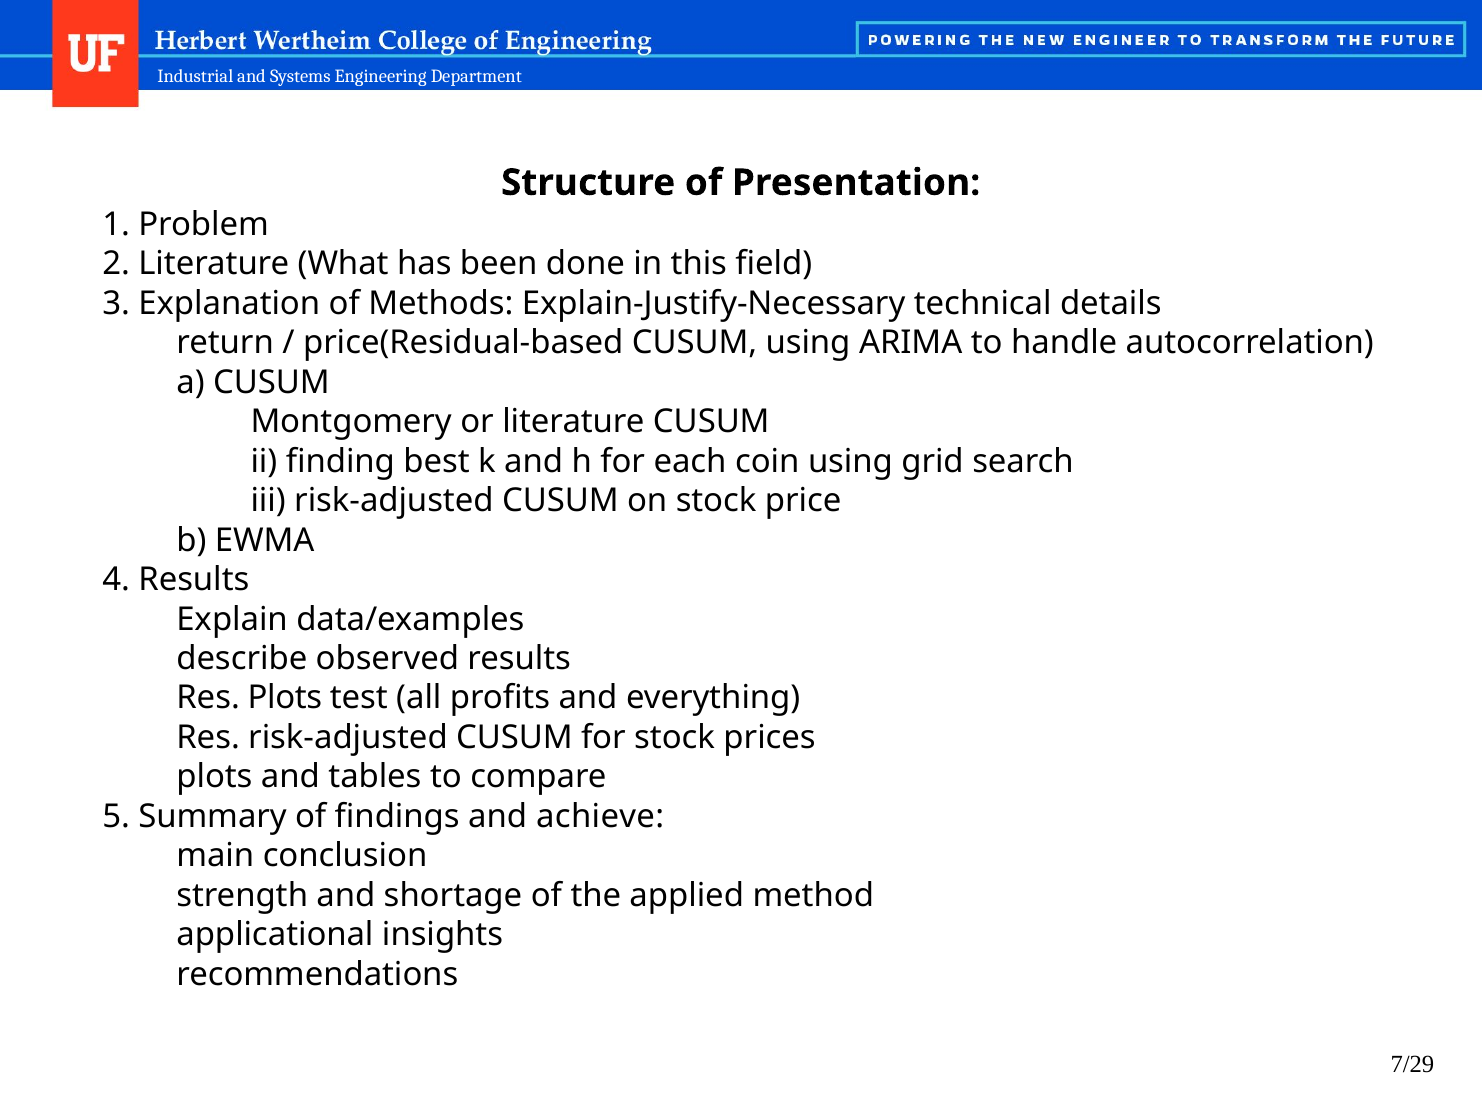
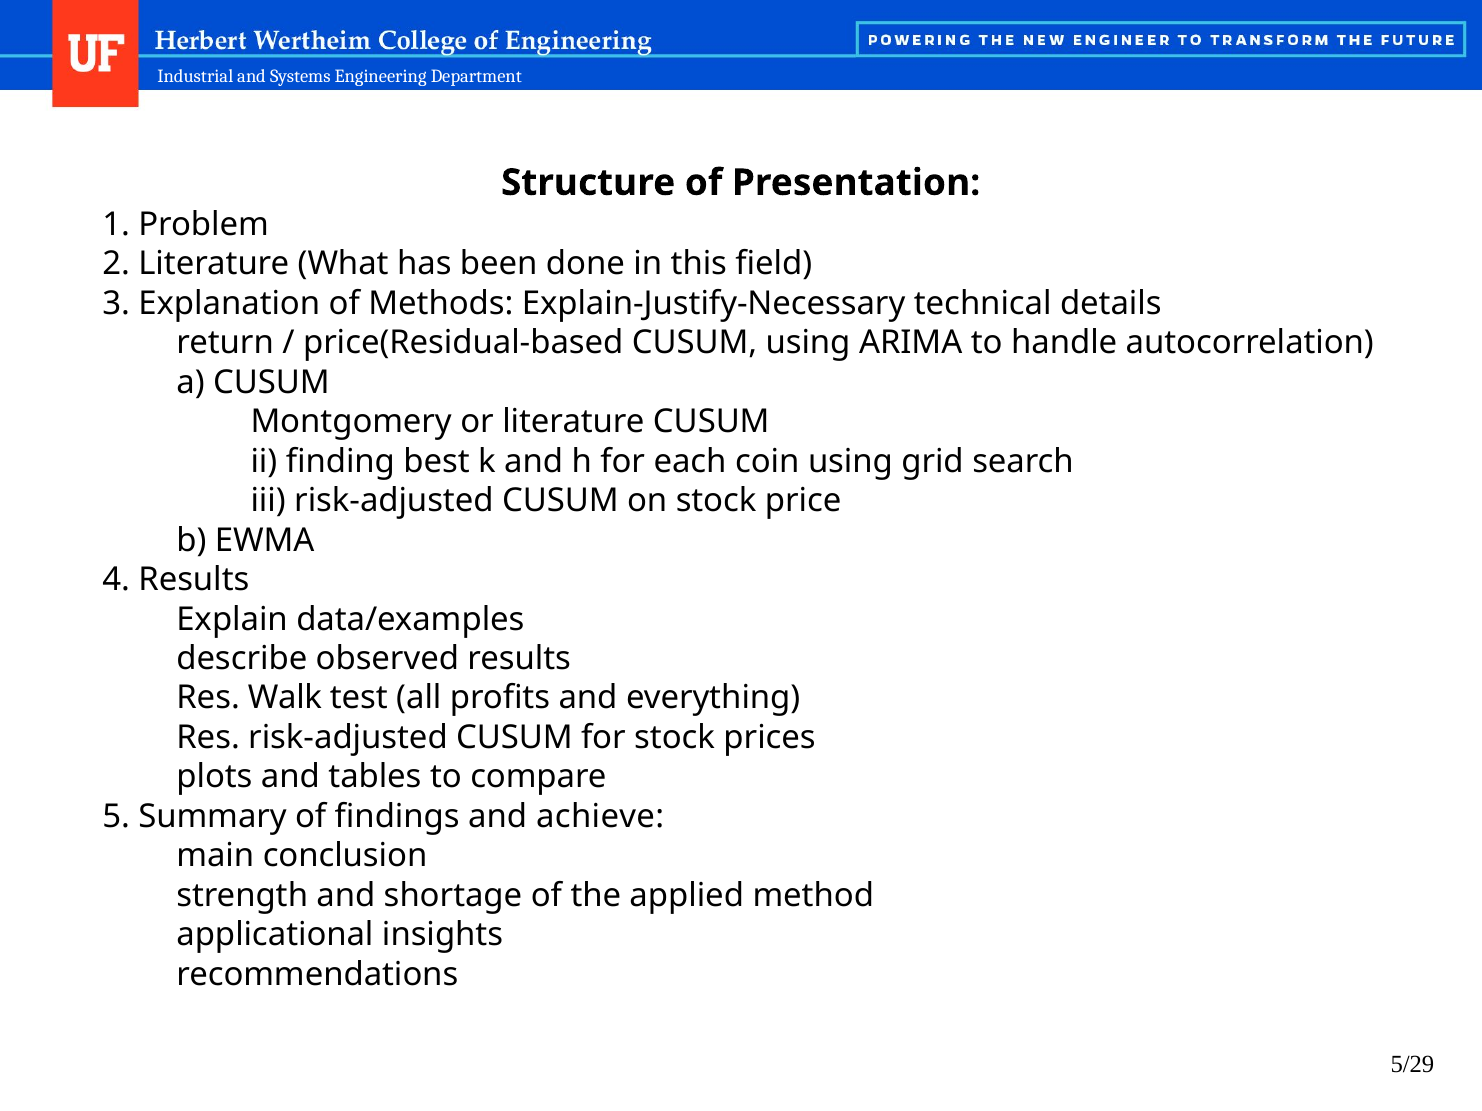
Res Plots: Plots -> Walk
7/29: 7/29 -> 5/29
